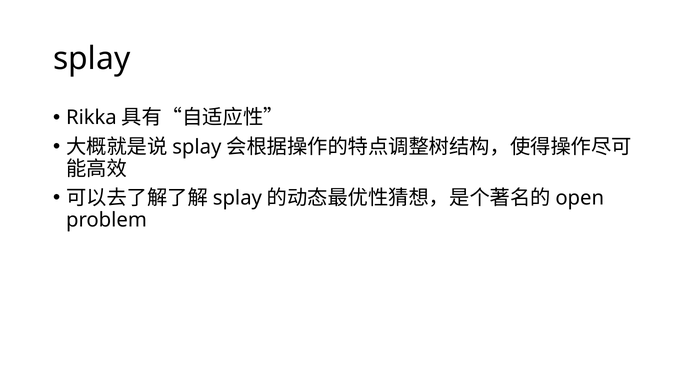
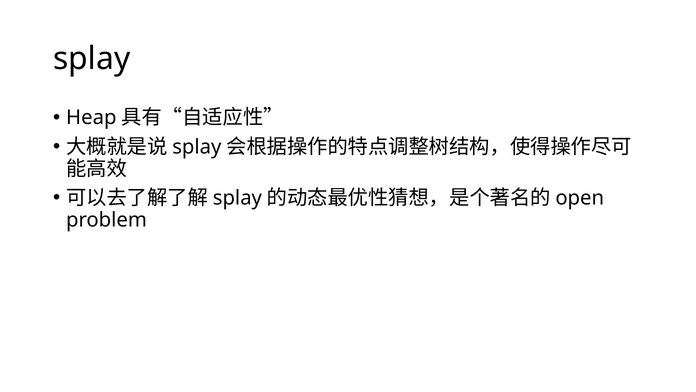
Rikka: Rikka -> Heap
